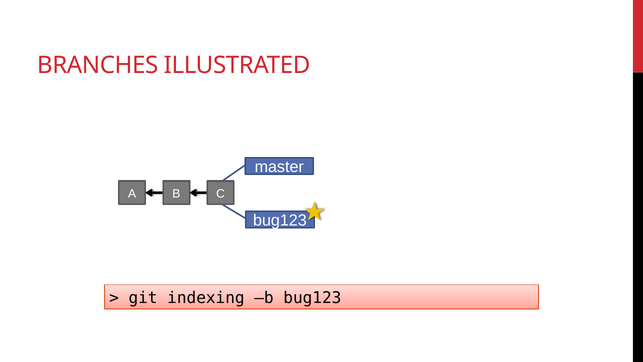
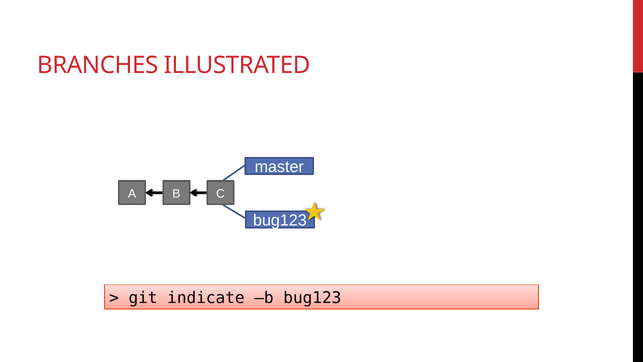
indexing: indexing -> indicate
